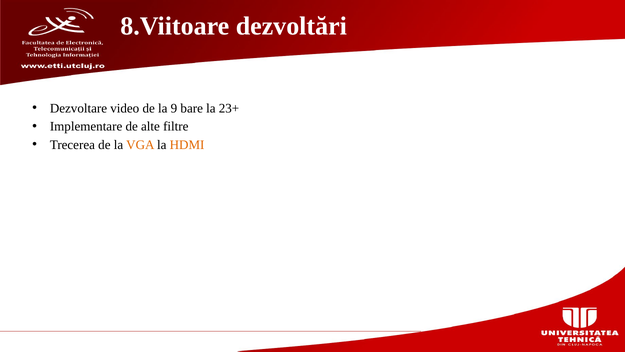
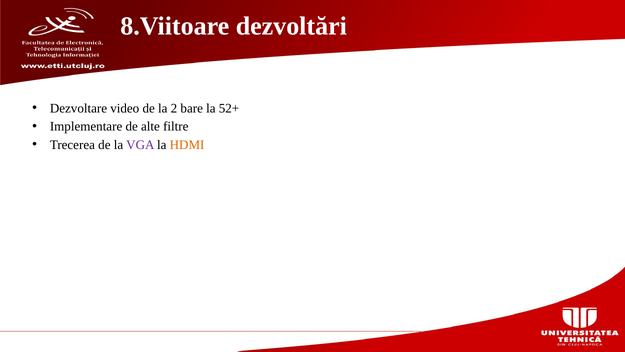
9: 9 -> 2
23+: 23+ -> 52+
VGA colour: orange -> purple
